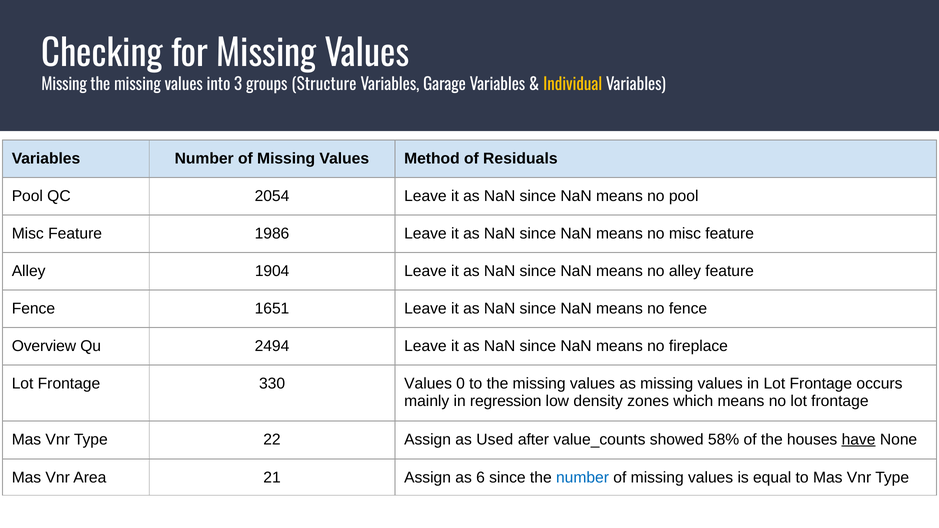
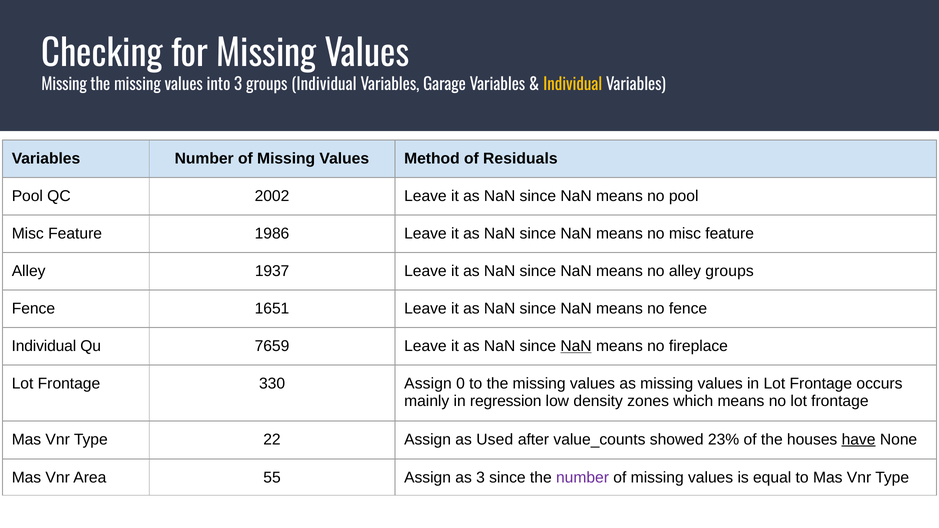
groups Structure: Structure -> Individual
2054: 2054 -> 2002
1904: 1904 -> 1937
alley feature: feature -> groups
Overview at (44, 346): Overview -> Individual
2494: 2494 -> 7659
NaN at (576, 346) underline: none -> present
330 Values: Values -> Assign
58%: 58% -> 23%
21: 21 -> 55
as 6: 6 -> 3
number at (583, 478) colour: blue -> purple
